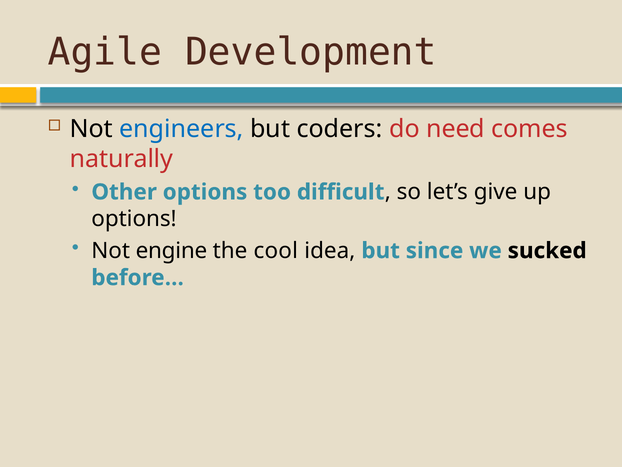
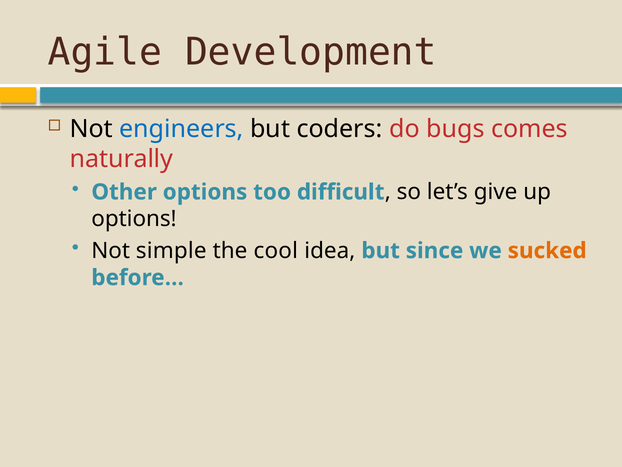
need: need -> bugs
engine: engine -> simple
sucked colour: black -> orange
